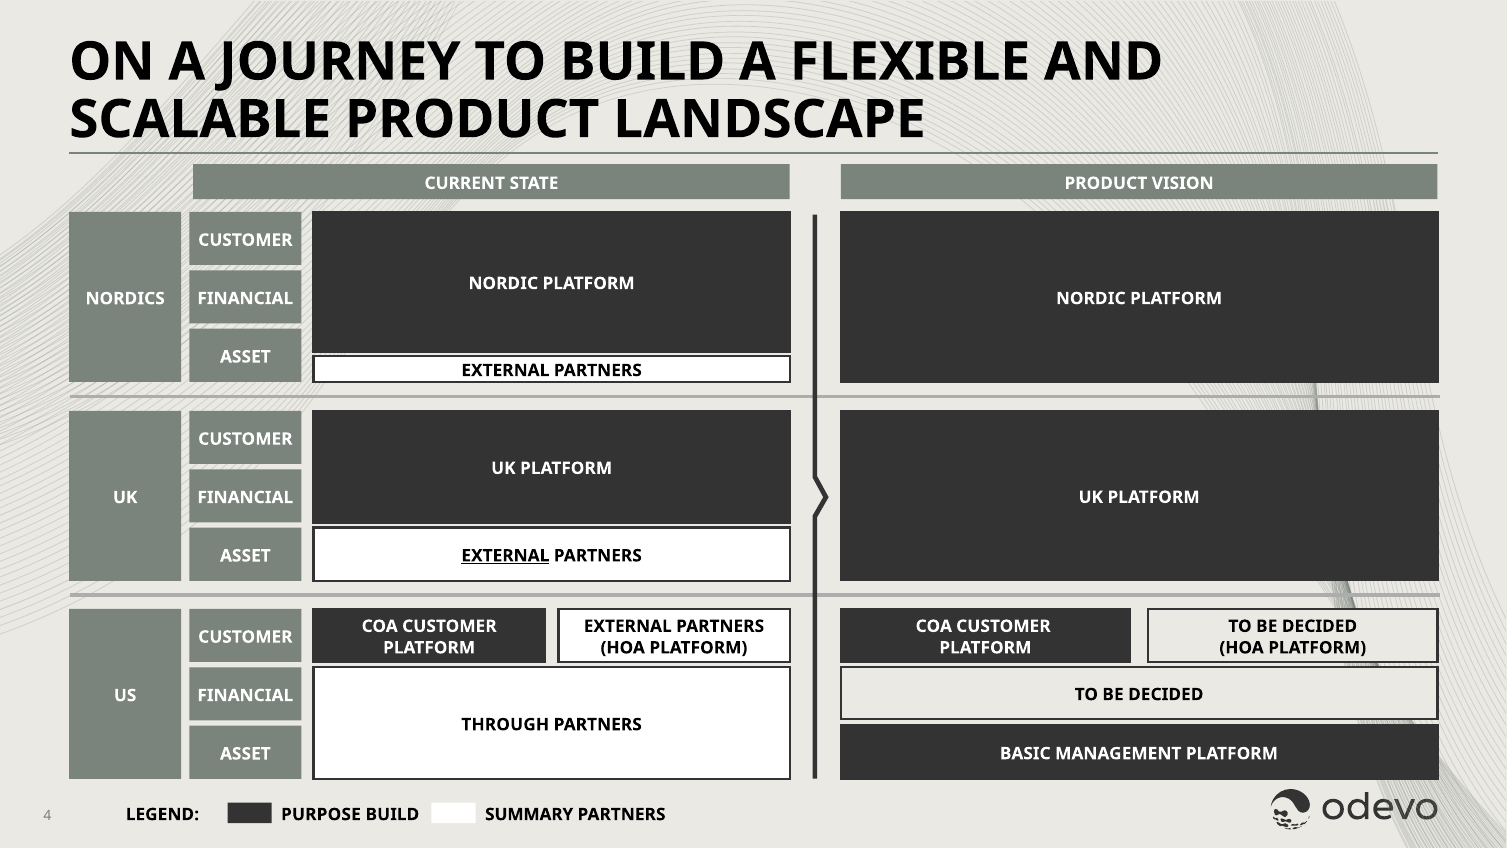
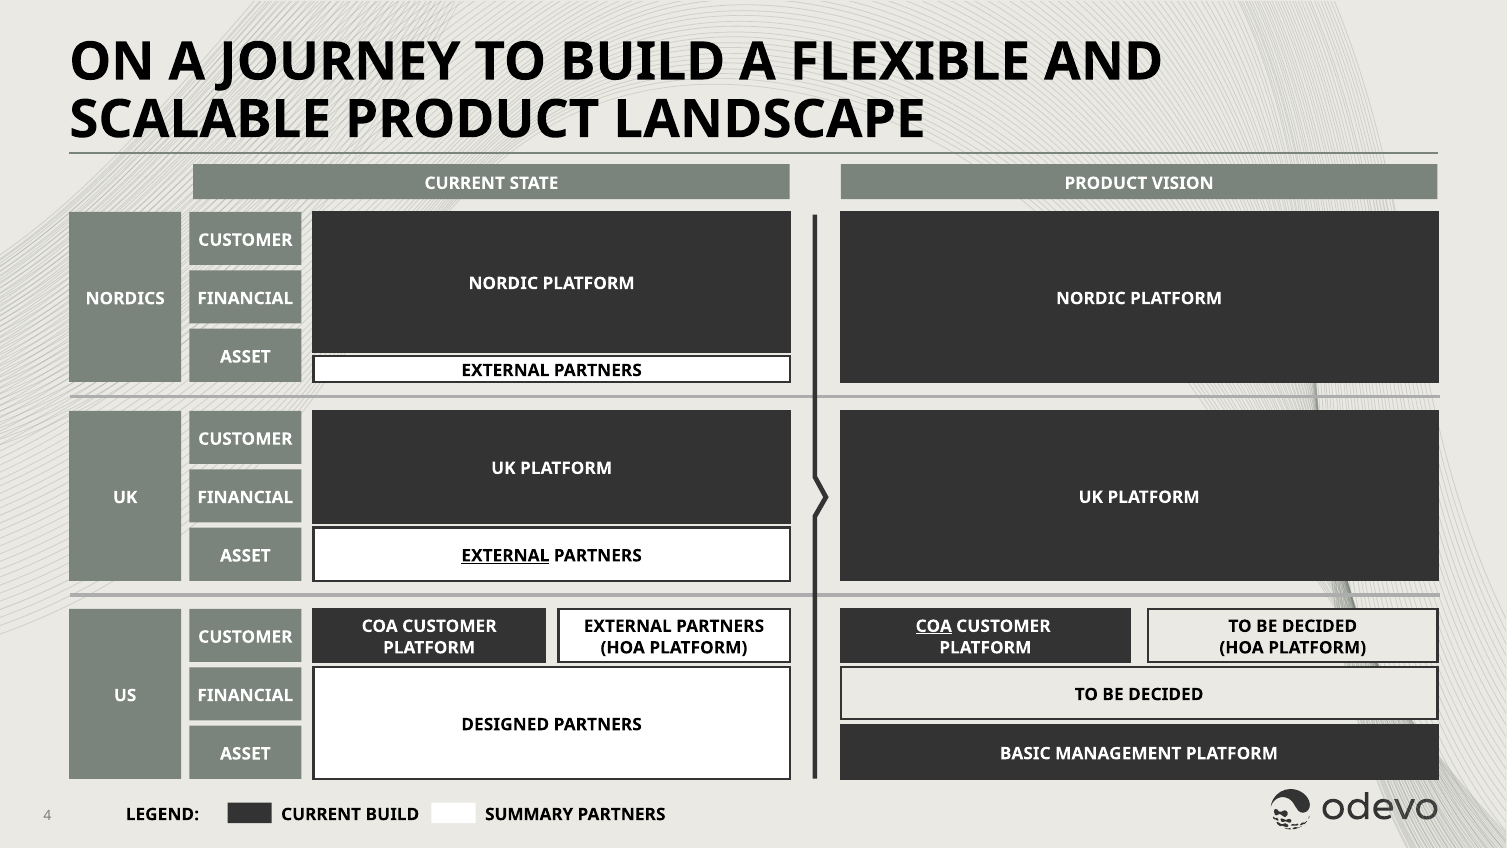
COA at (934, 626) underline: none -> present
THROUGH: THROUGH -> DESIGNED
LEGEND PURPOSE: PURPOSE -> CURRENT
